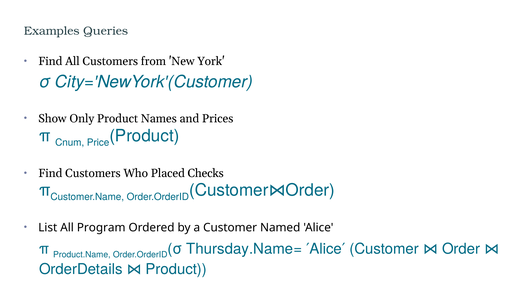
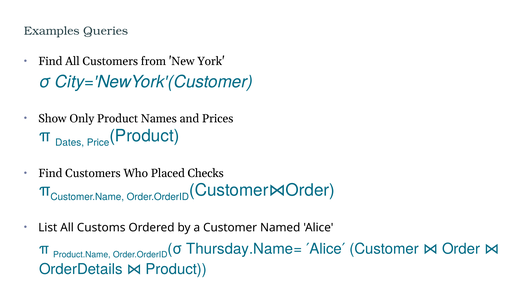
Cnum: Cnum -> Dates
Program: Program -> Customs
